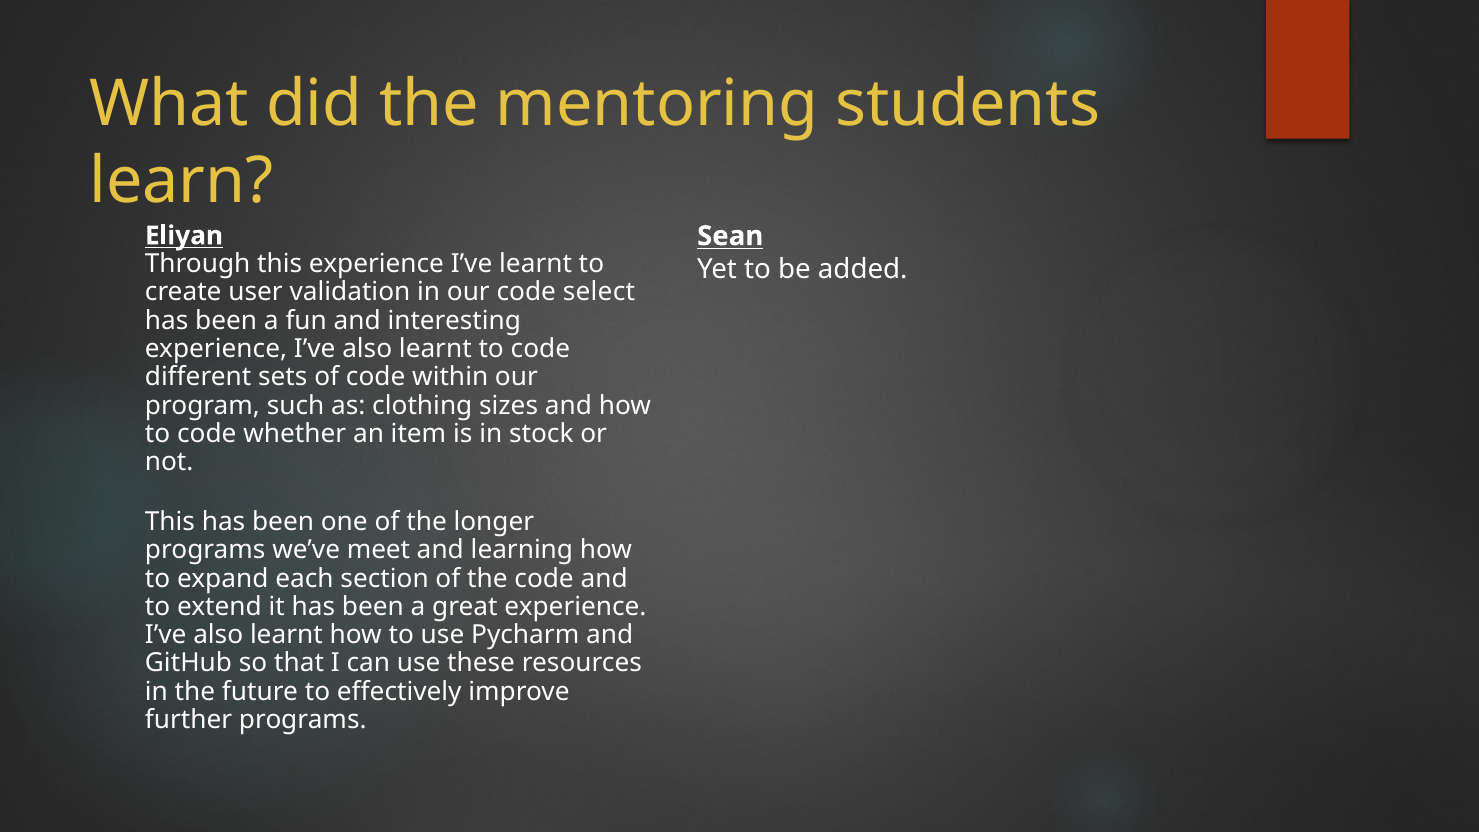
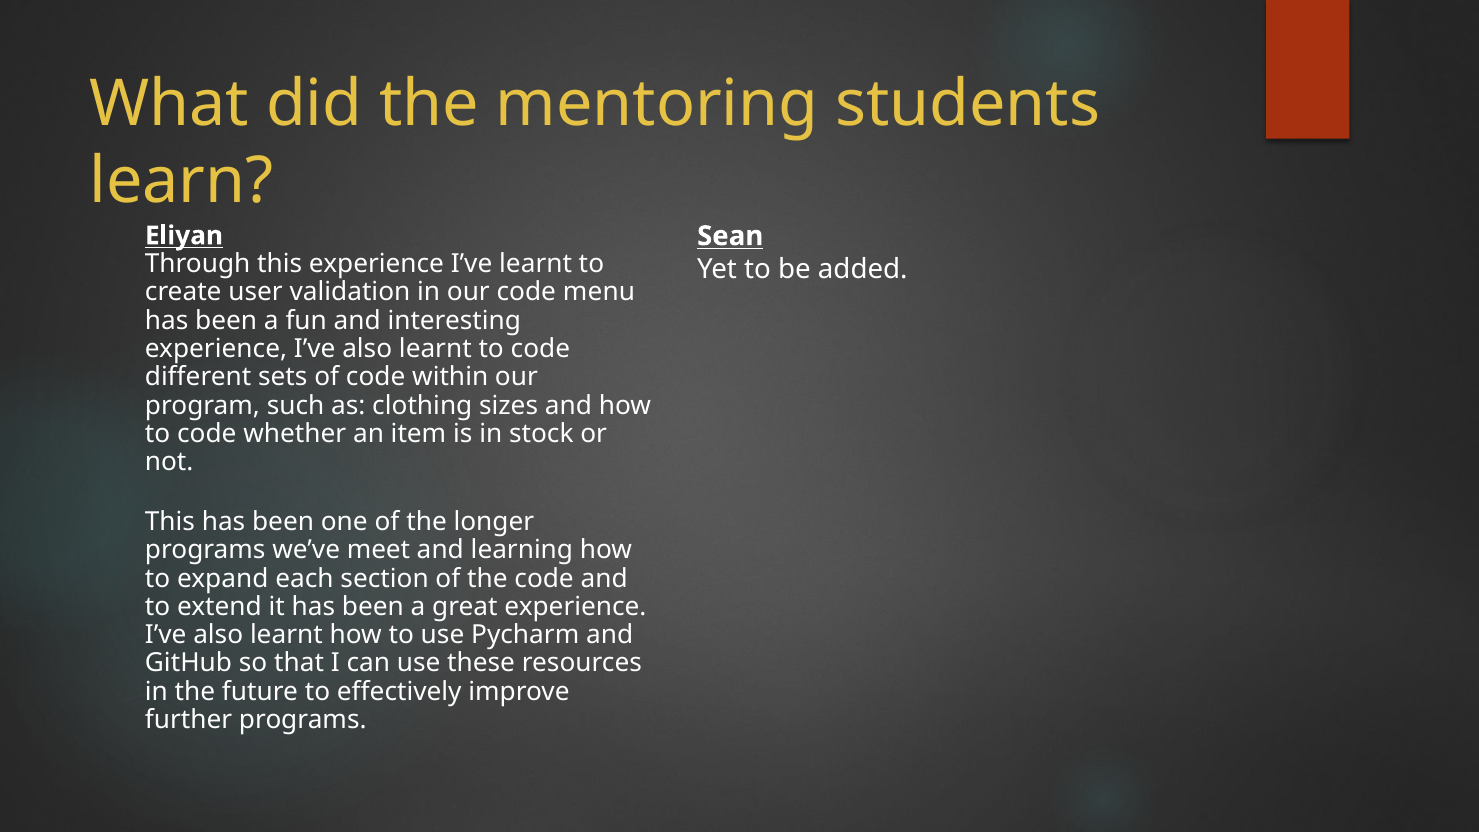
select: select -> menu
